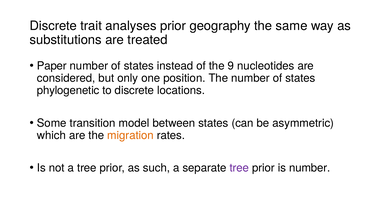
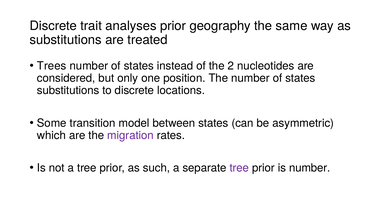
Paper: Paper -> Trees
9: 9 -> 2
phylogenetic at (68, 90): phylogenetic -> substitutions
migration colour: orange -> purple
